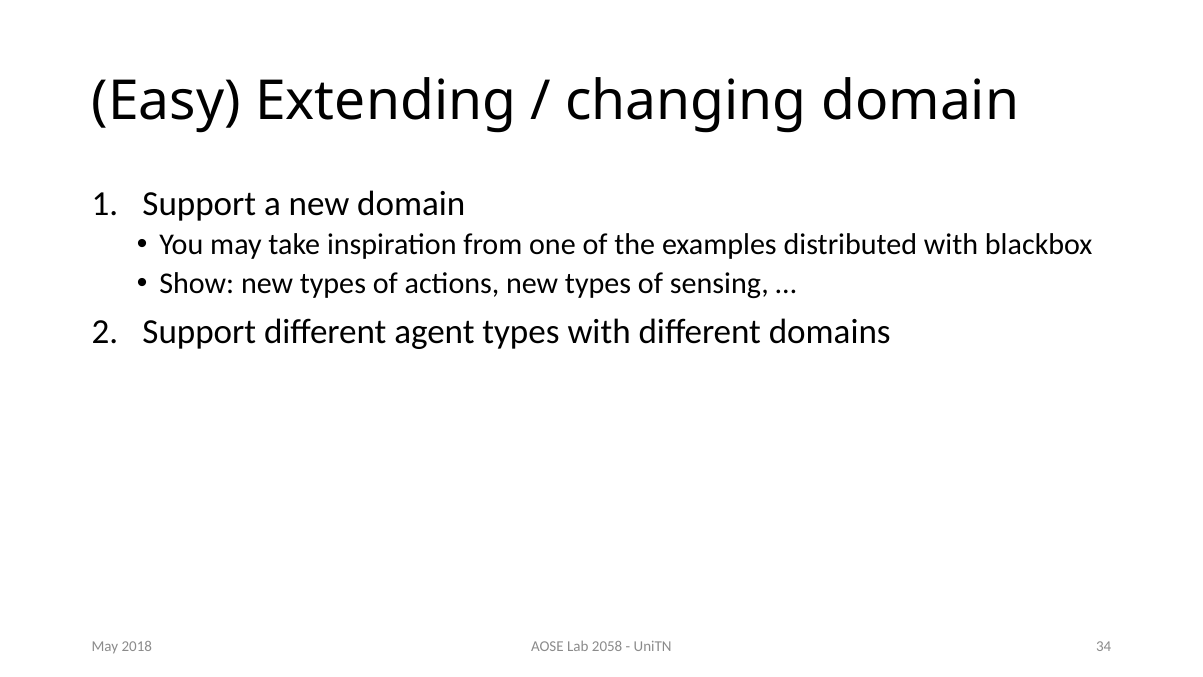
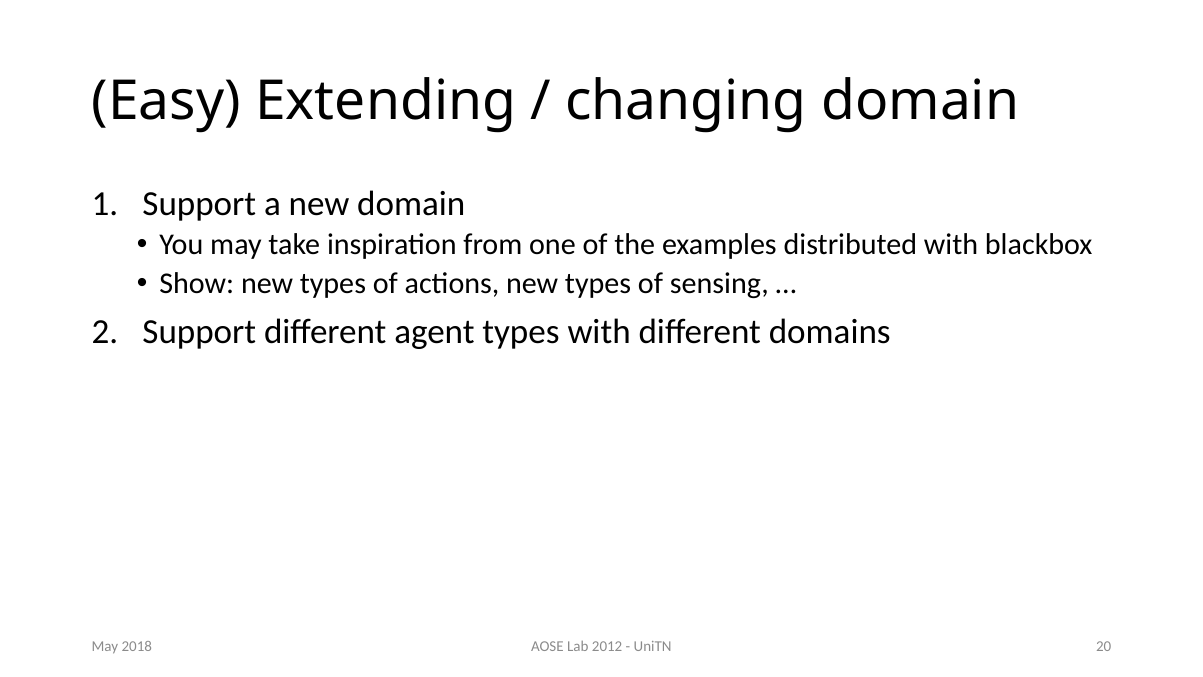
2058: 2058 -> 2012
34: 34 -> 20
